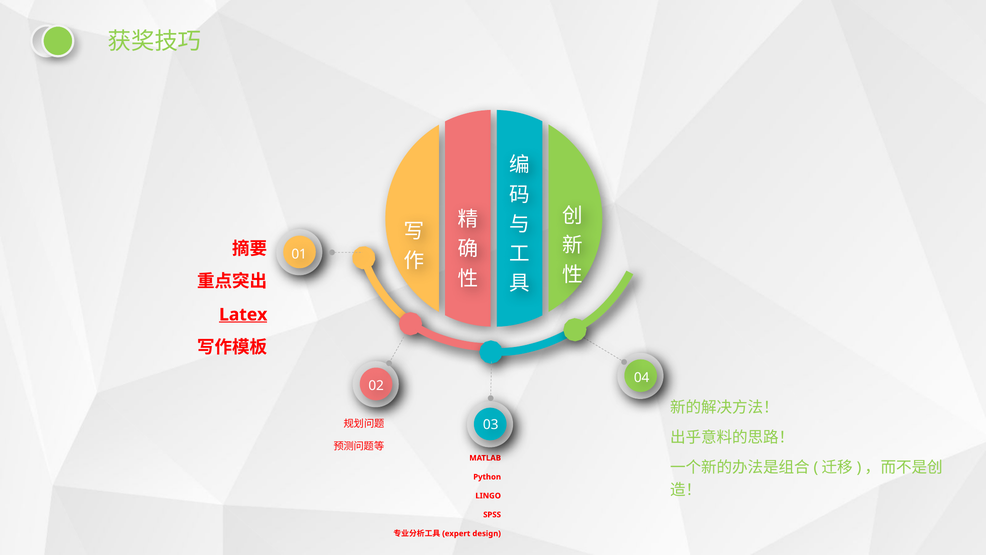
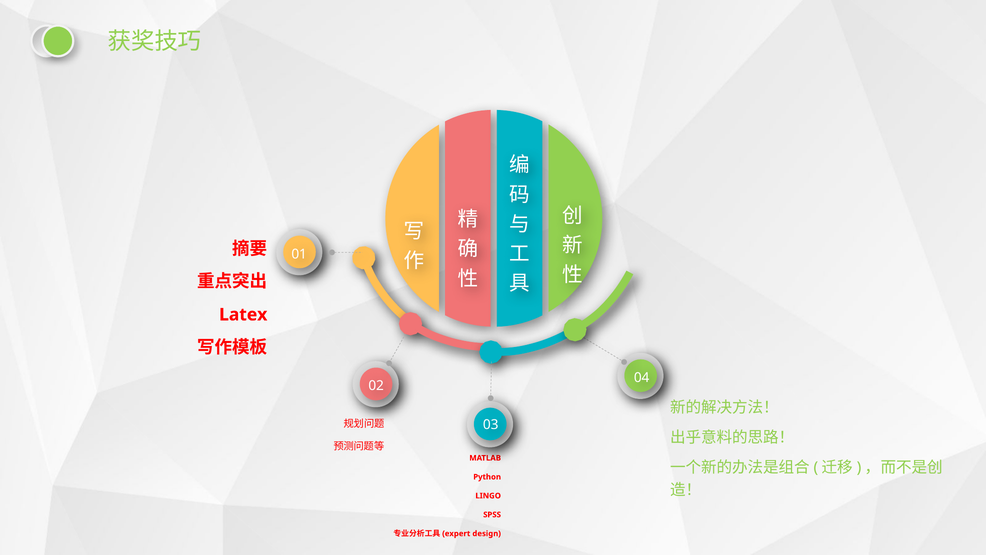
Latex underline: present -> none
